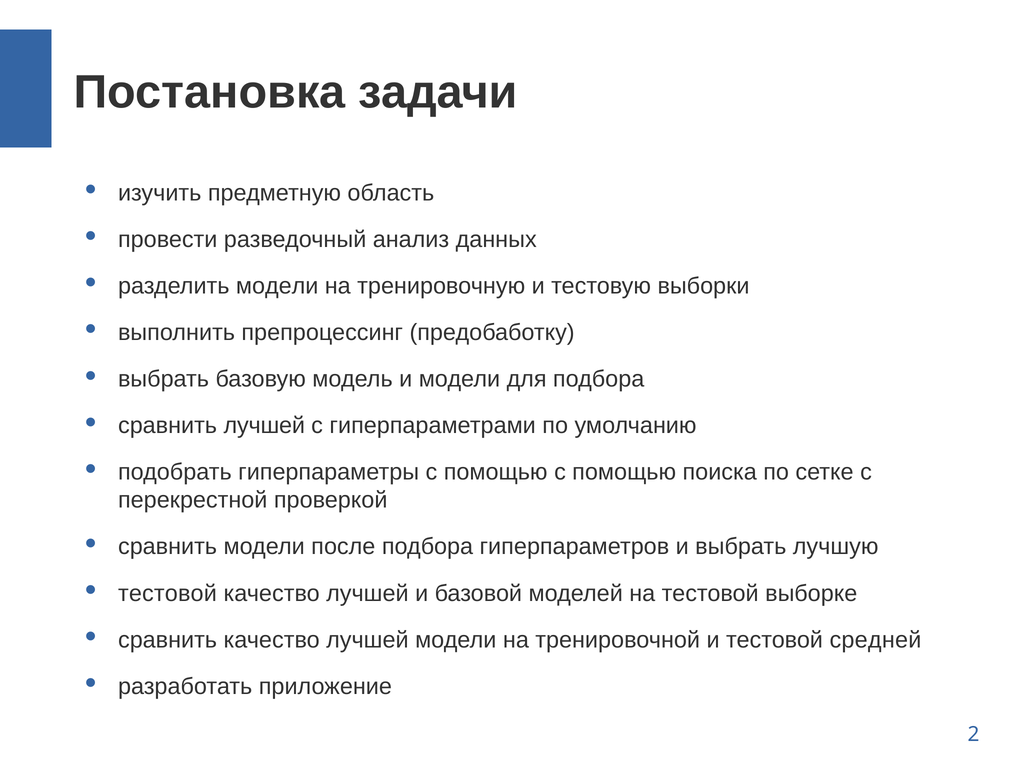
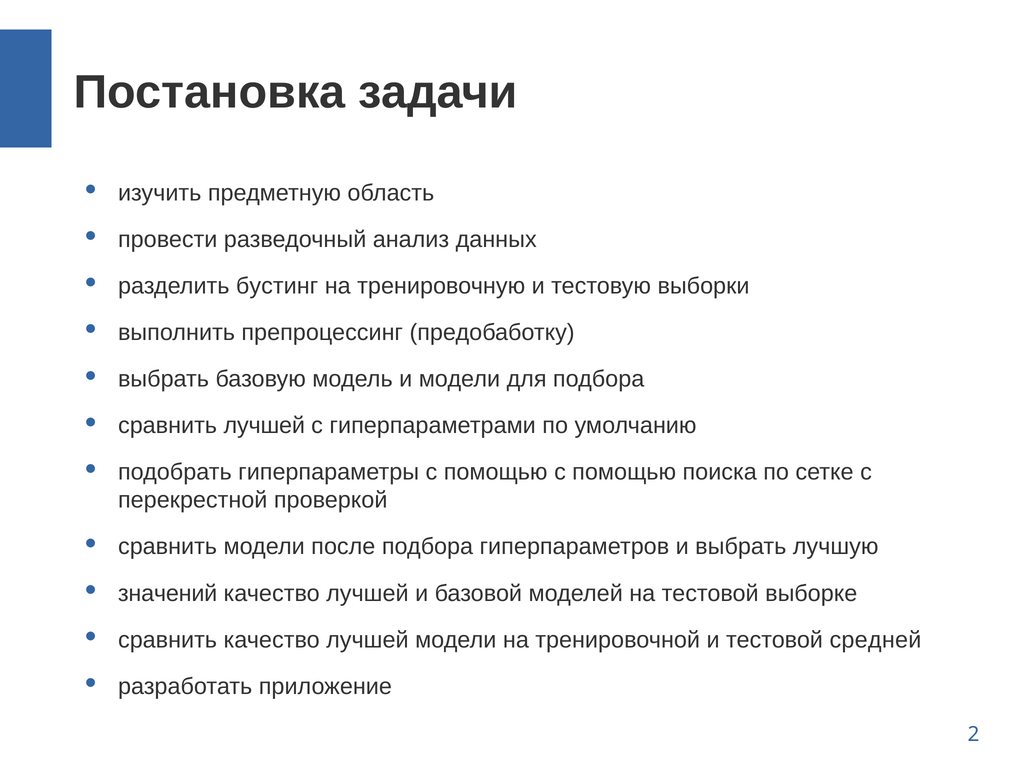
разделить модели: модели -> бустинг
тестовой at (167, 593): тестовой -> значений
